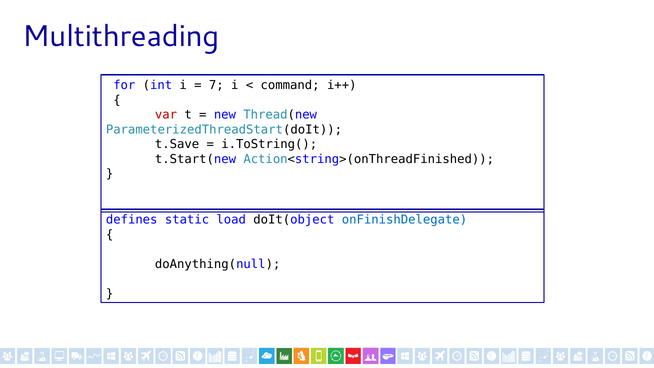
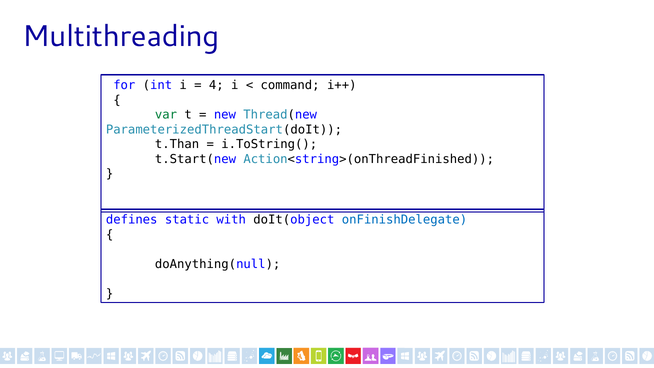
7: 7 -> 4
var colour: red -> green
t.Save: t.Save -> t.Than
load: load -> with
